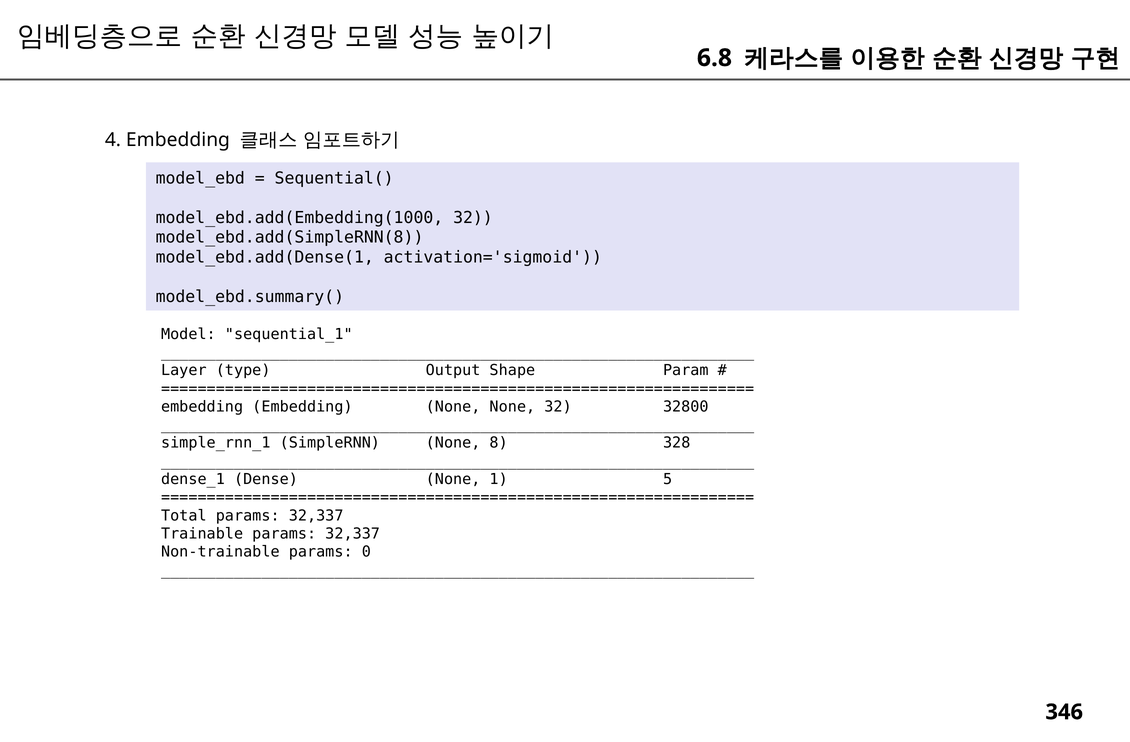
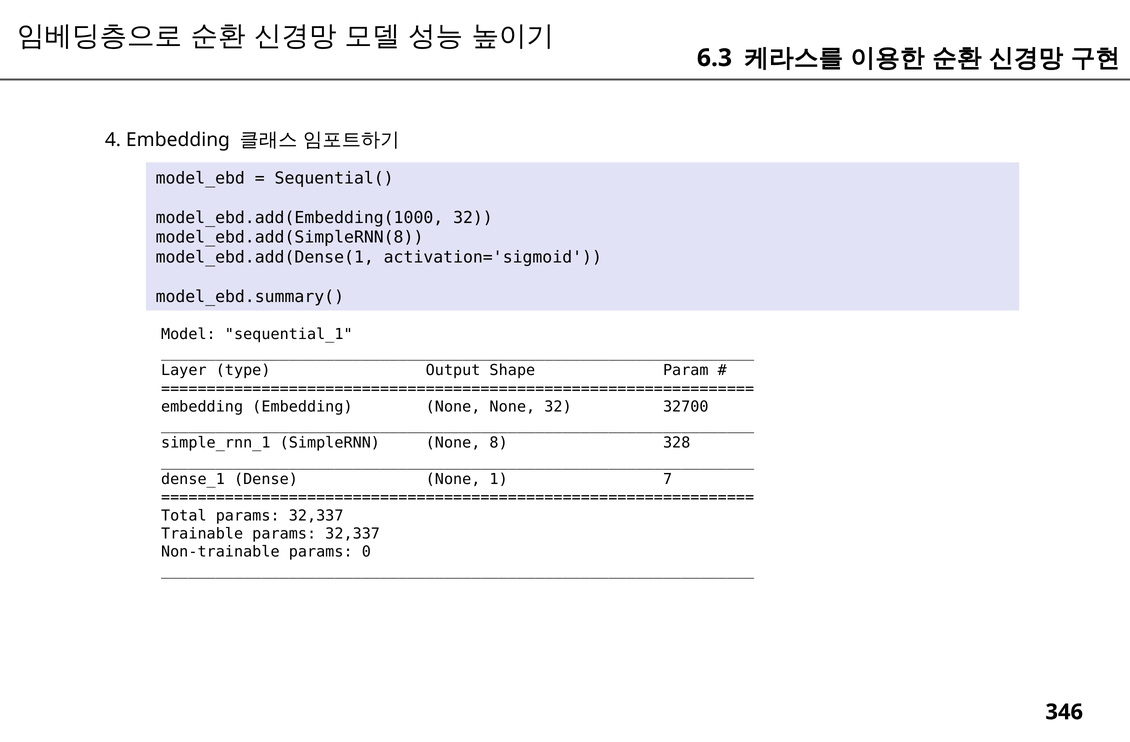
6.8: 6.8 -> 6.3
32800: 32800 -> 32700
5: 5 -> 7
